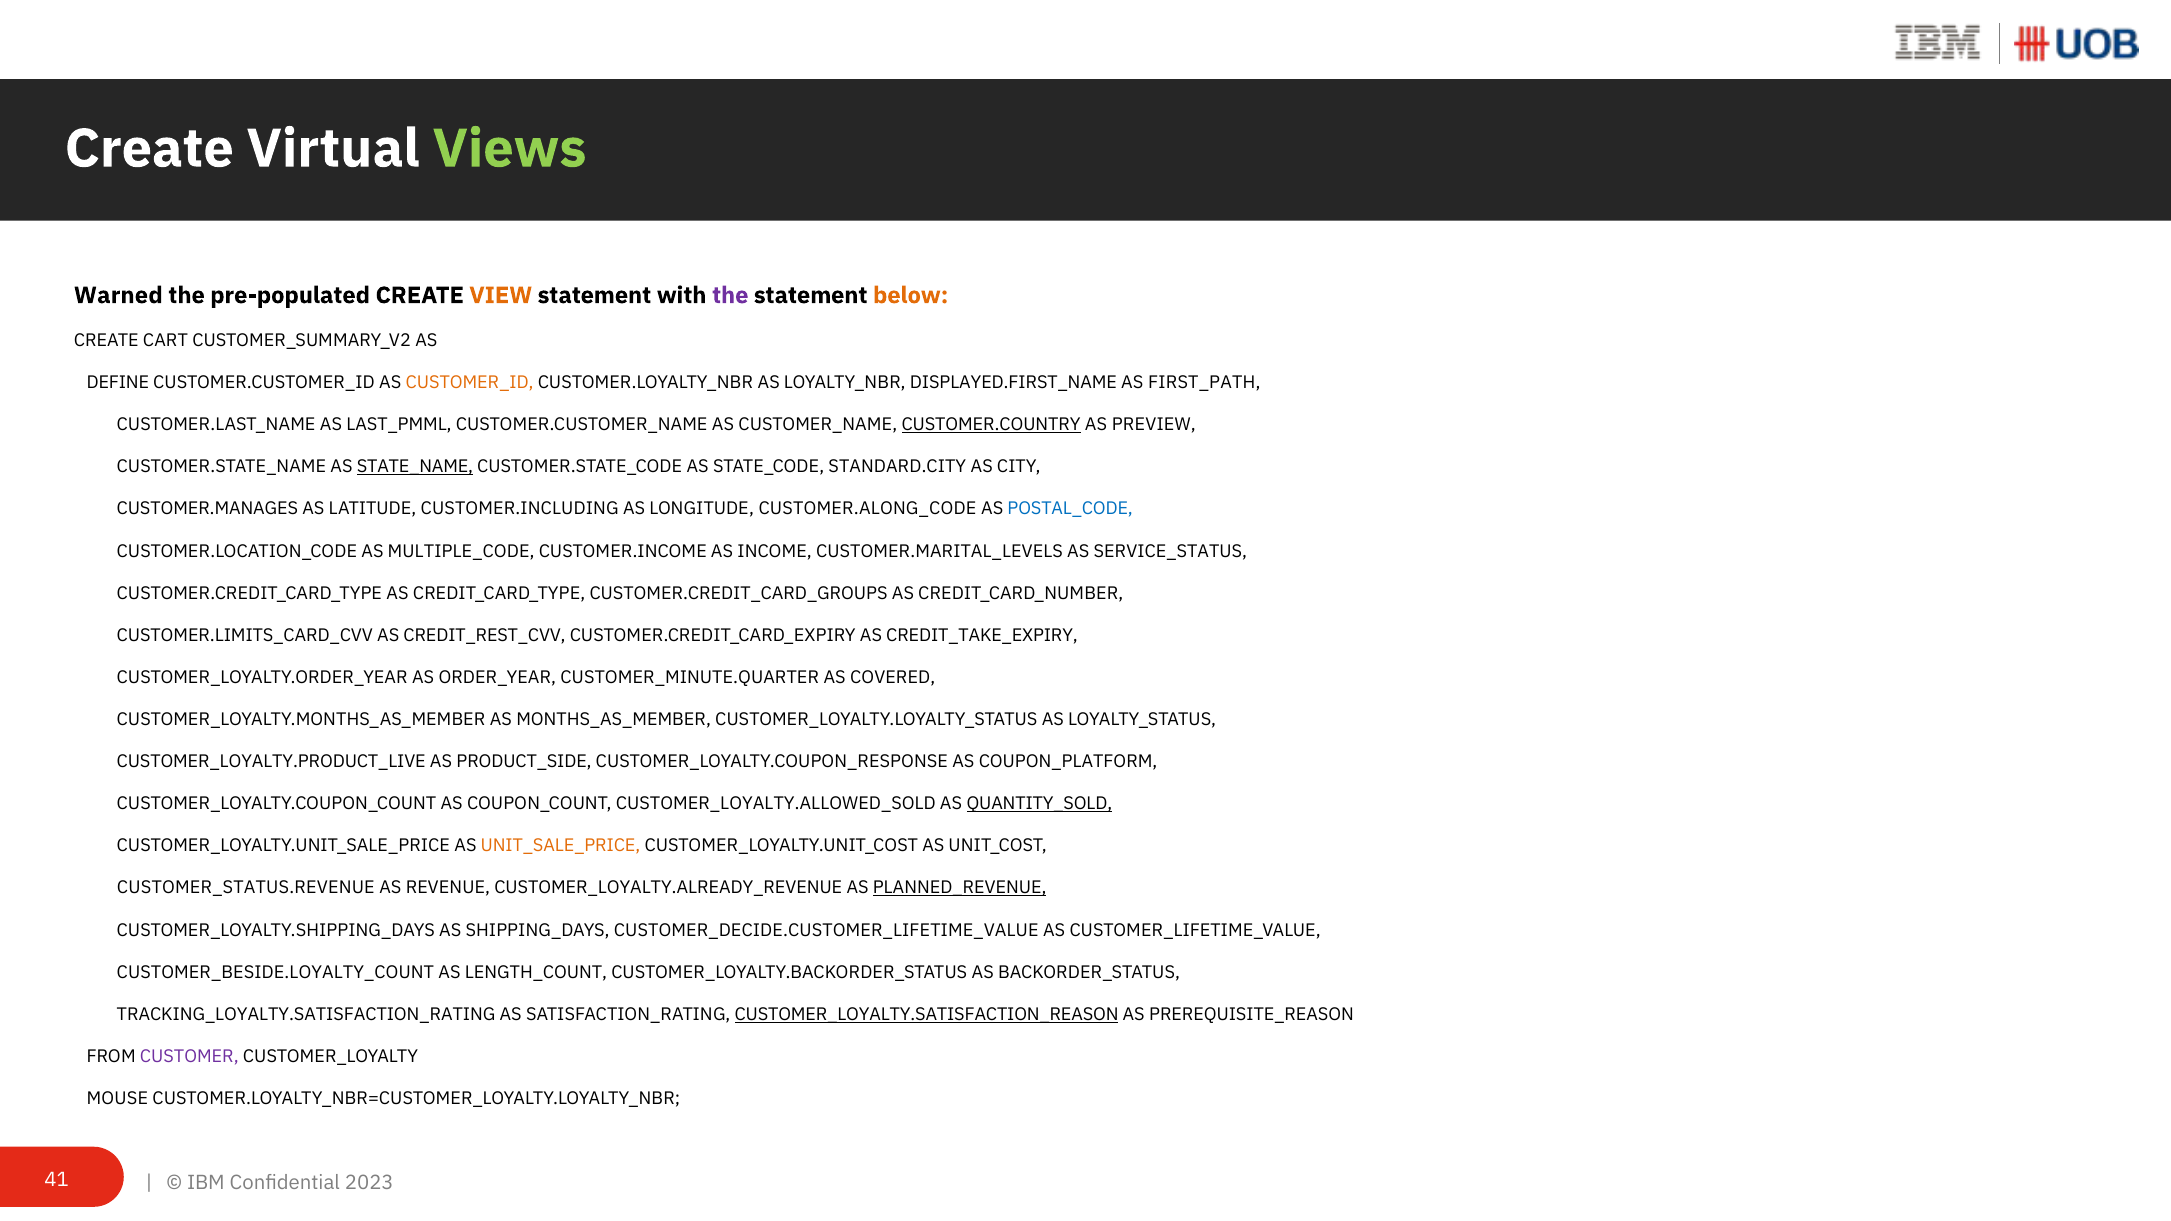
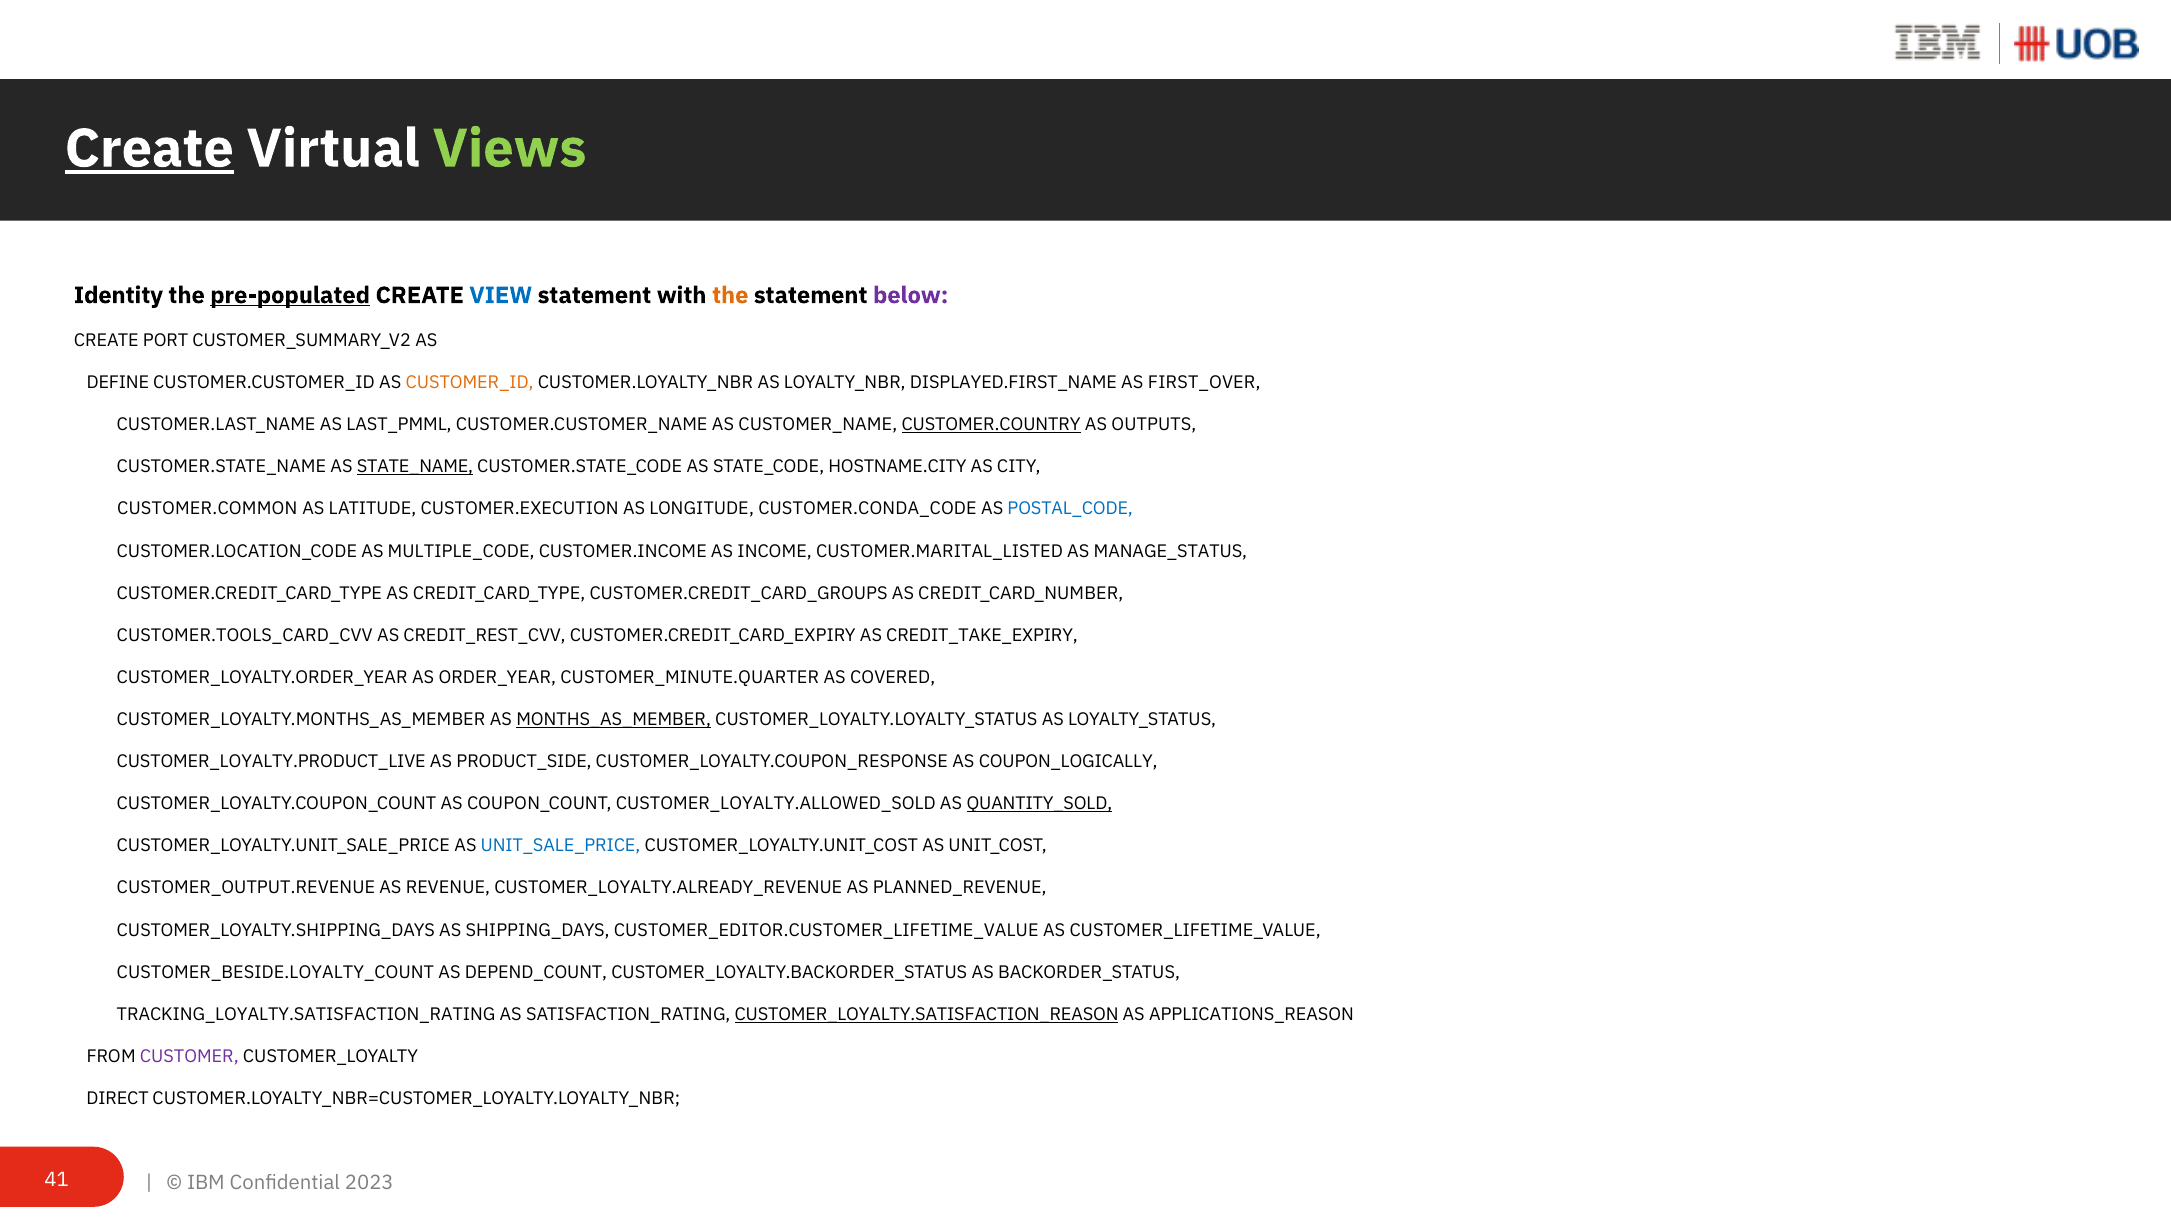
Create at (149, 149) underline: none -> present
Warned: Warned -> Identity
pre-populated underline: none -> present
VIEW colour: orange -> blue
the at (730, 295) colour: purple -> orange
below colour: orange -> purple
CART: CART -> PORT
FIRST_PATH: FIRST_PATH -> FIRST_OVER
PREVIEW: PREVIEW -> OUTPUTS
STANDARD.CITY: STANDARD.CITY -> HOSTNAME.CITY
CUSTOMER.MANAGES: CUSTOMER.MANAGES -> CUSTOMER.COMMON
CUSTOMER.INCLUDING: CUSTOMER.INCLUDING -> CUSTOMER.EXECUTION
CUSTOMER.ALONG_CODE: CUSTOMER.ALONG_CODE -> CUSTOMER.CONDA_CODE
CUSTOMER.MARITAL_LEVELS: CUSTOMER.MARITAL_LEVELS -> CUSTOMER.MARITAL_LISTED
SERVICE_STATUS: SERVICE_STATUS -> MANAGE_STATUS
CUSTOMER.LIMITS_CARD_CVV: CUSTOMER.LIMITS_CARD_CVV -> CUSTOMER.TOOLS_CARD_CVV
MONTHS_AS_MEMBER underline: none -> present
COUPON_PLATFORM: COUPON_PLATFORM -> COUPON_LOGICALLY
UNIT_SALE_PRICE colour: orange -> blue
CUSTOMER_STATUS.REVENUE: CUSTOMER_STATUS.REVENUE -> CUSTOMER_OUTPUT.REVENUE
PLANNED_REVENUE underline: present -> none
CUSTOMER_DECIDE.CUSTOMER_LIFETIME_VALUE: CUSTOMER_DECIDE.CUSTOMER_LIFETIME_VALUE -> CUSTOMER_EDITOR.CUSTOMER_LIFETIME_VALUE
LENGTH_COUNT: LENGTH_COUNT -> DEPEND_COUNT
PREREQUISITE_REASON: PREREQUISITE_REASON -> APPLICATIONS_REASON
MOUSE: MOUSE -> DIRECT
